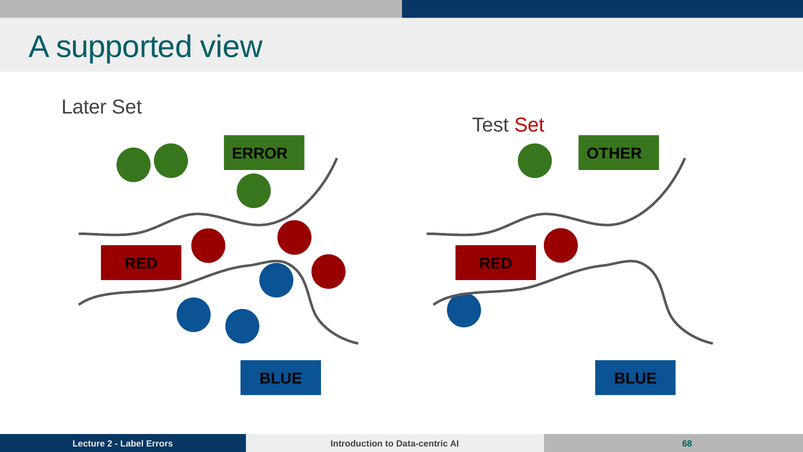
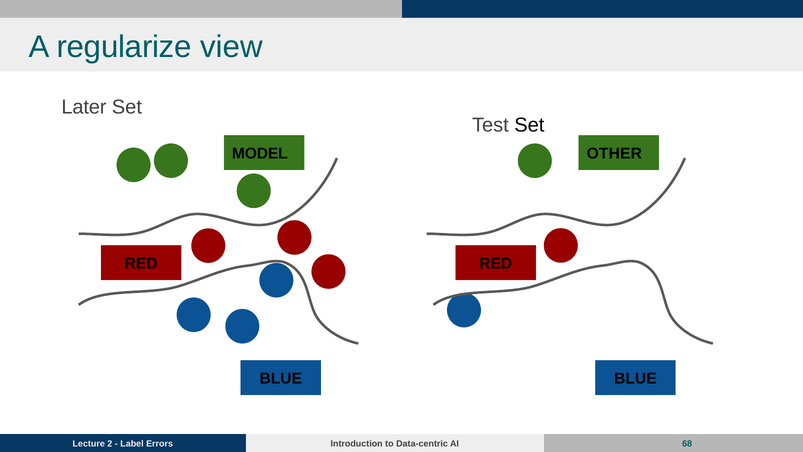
supported: supported -> regularize
Set at (529, 125) colour: red -> black
ERROR: ERROR -> MODEL
